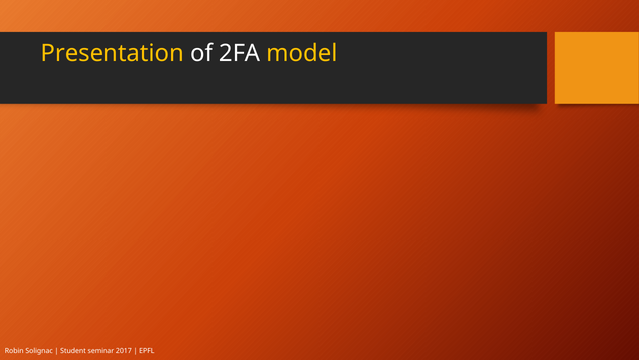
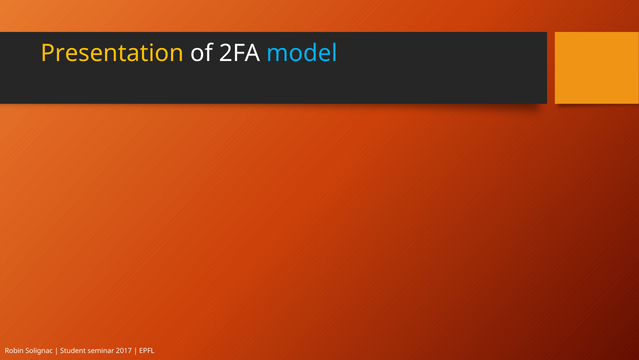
model colour: yellow -> light blue
